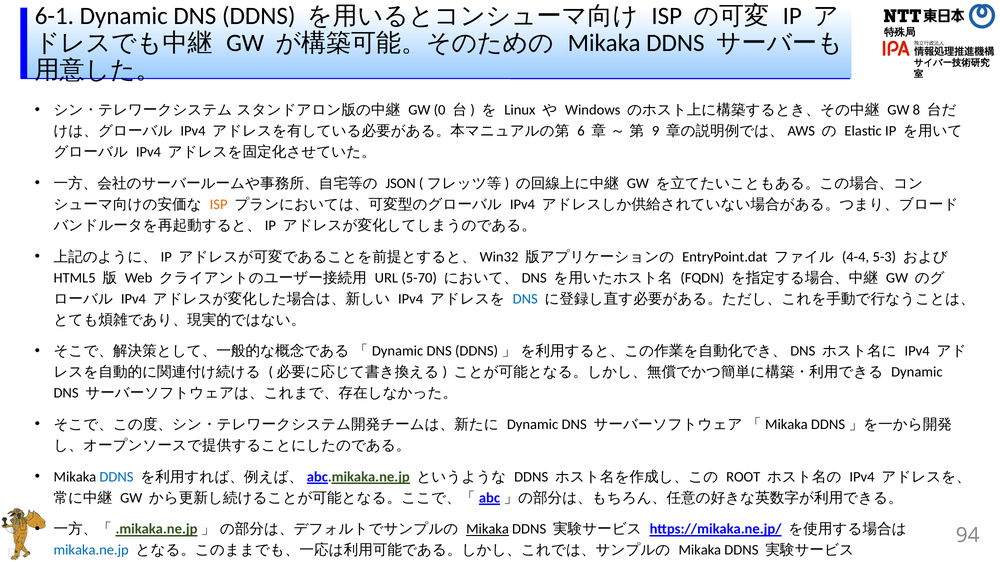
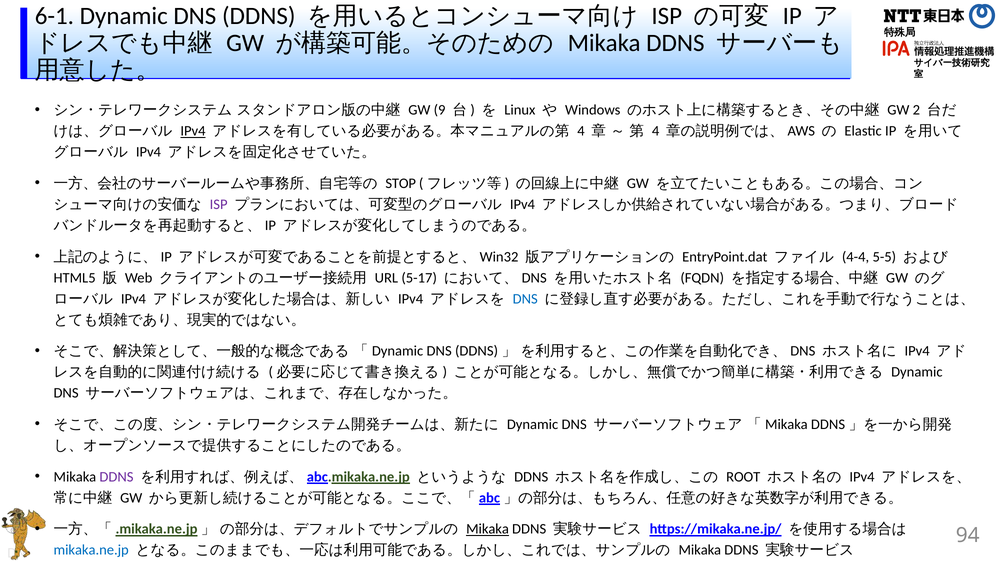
0: 0 -> 9
8: 8 -> 2
IPv4 at (193, 131) underline: none -> present
6 at (581, 131): 6 -> 4
9 at (656, 131): 9 -> 4
JSON: JSON -> STOP
ISP at (219, 205) colour: orange -> purple
5-3: 5-3 -> 5-5
5-70: 5-70 -> 5-17
DDNS at (116, 477) colour: blue -> purple
